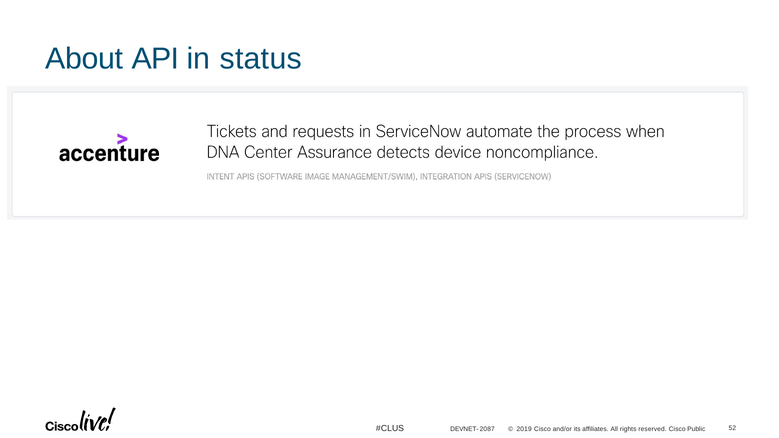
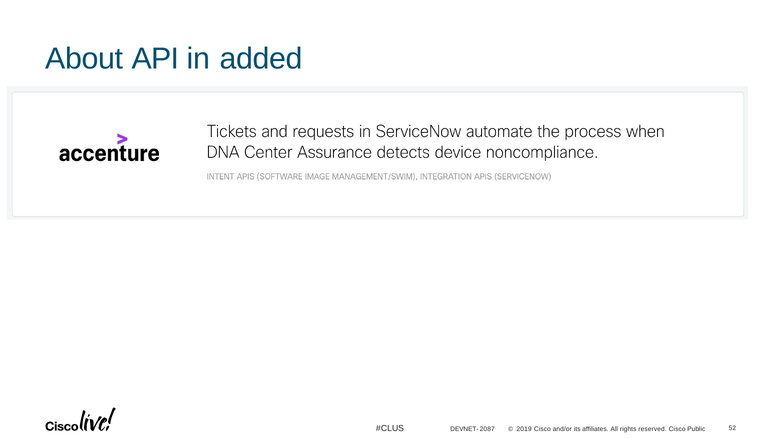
status: status -> added
